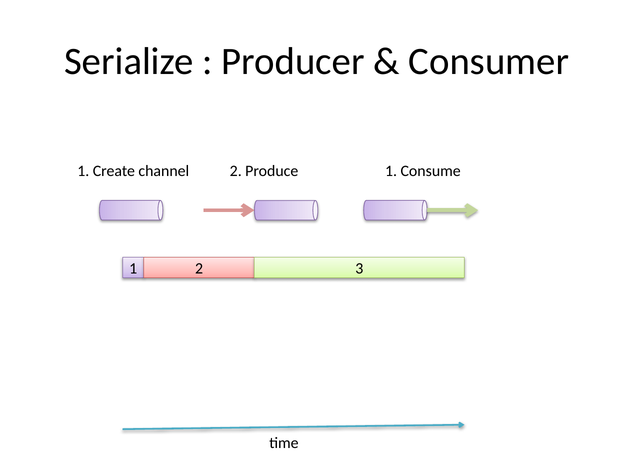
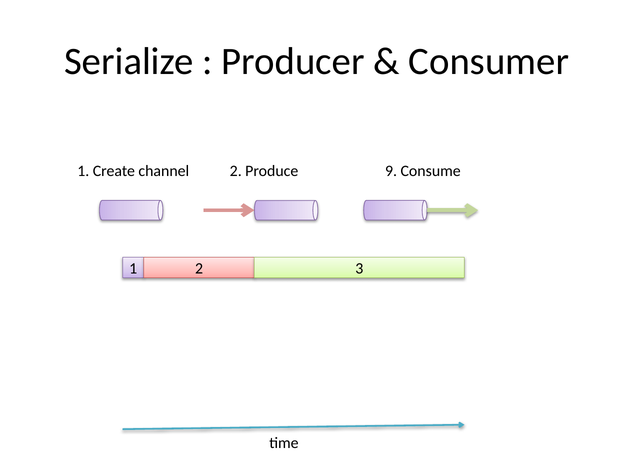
Produce 1: 1 -> 9
